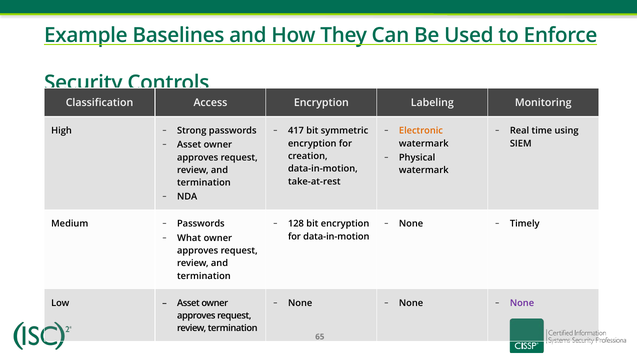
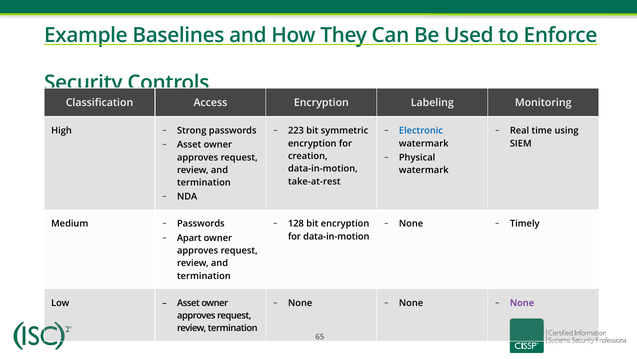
417: 417 -> 223
Electronic colour: orange -> blue
What: What -> Apart
